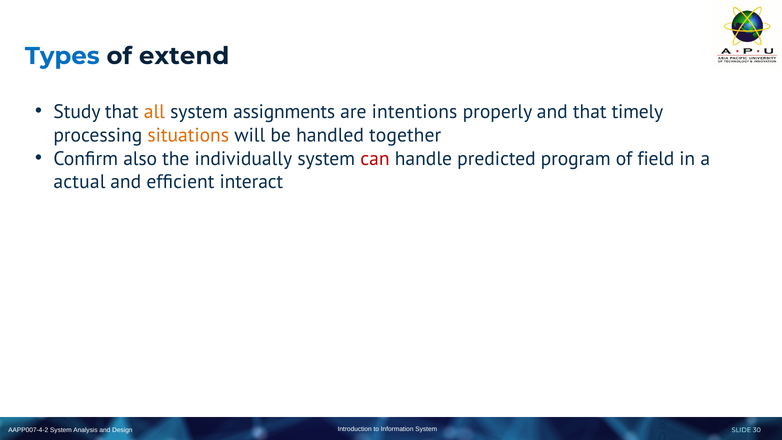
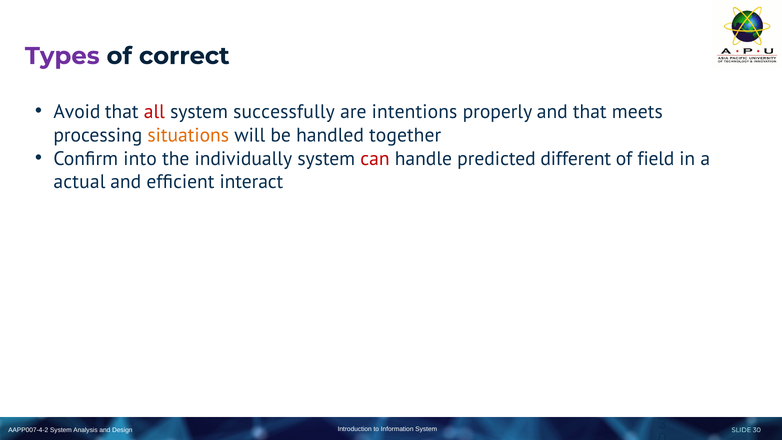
Types colour: blue -> purple
extend: extend -> correct
Study: Study -> Avoid
all colour: orange -> red
assignments: assignments -> successfully
timely: timely -> meets
also: also -> into
program: program -> different
